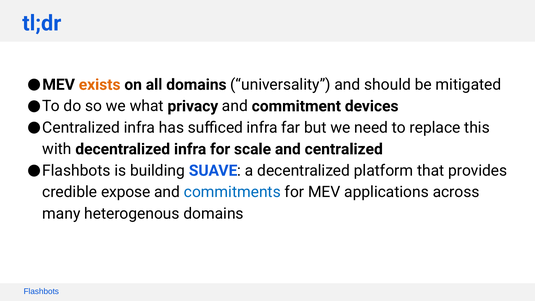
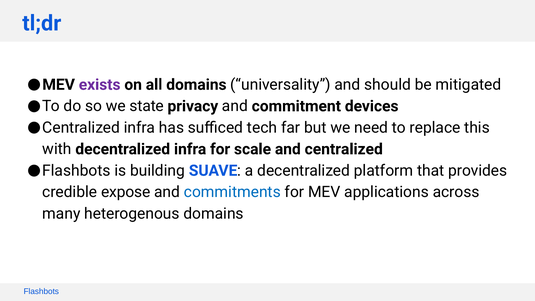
exists colour: orange -> purple
what: what -> state
sufficed infra: infra -> tech
